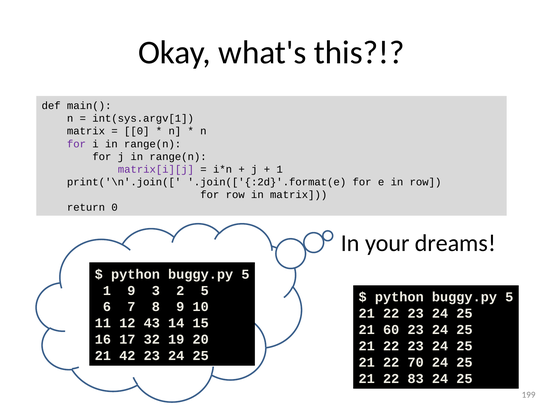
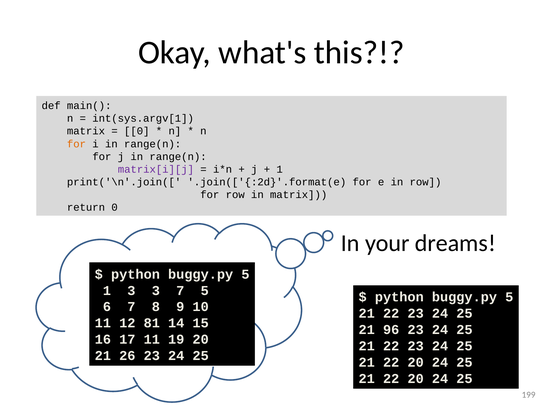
for at (76, 144) colour: purple -> orange
1 9: 9 -> 3
3 2: 2 -> 7
43: 43 -> 81
60: 60 -> 96
17 32: 32 -> 11
42: 42 -> 26
70 at (416, 362): 70 -> 20
83 at (416, 378): 83 -> 20
